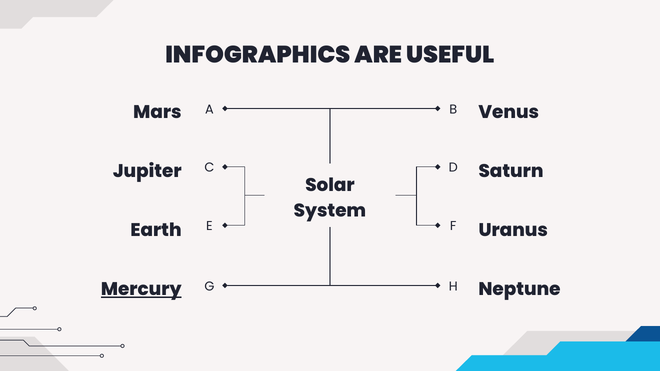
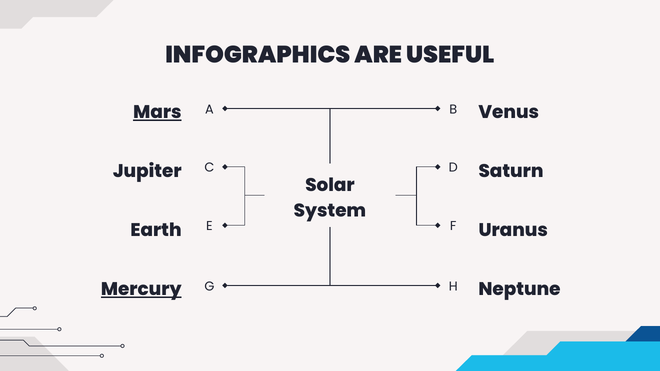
Mars underline: none -> present
